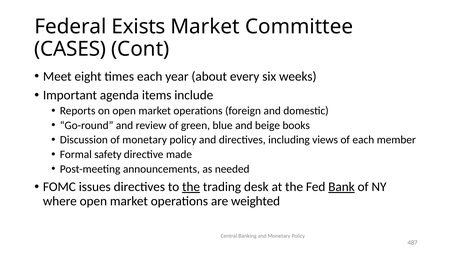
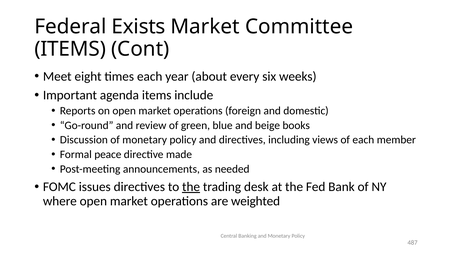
CASES at (70, 49): CASES -> ITEMS
safety: safety -> peace
Bank underline: present -> none
